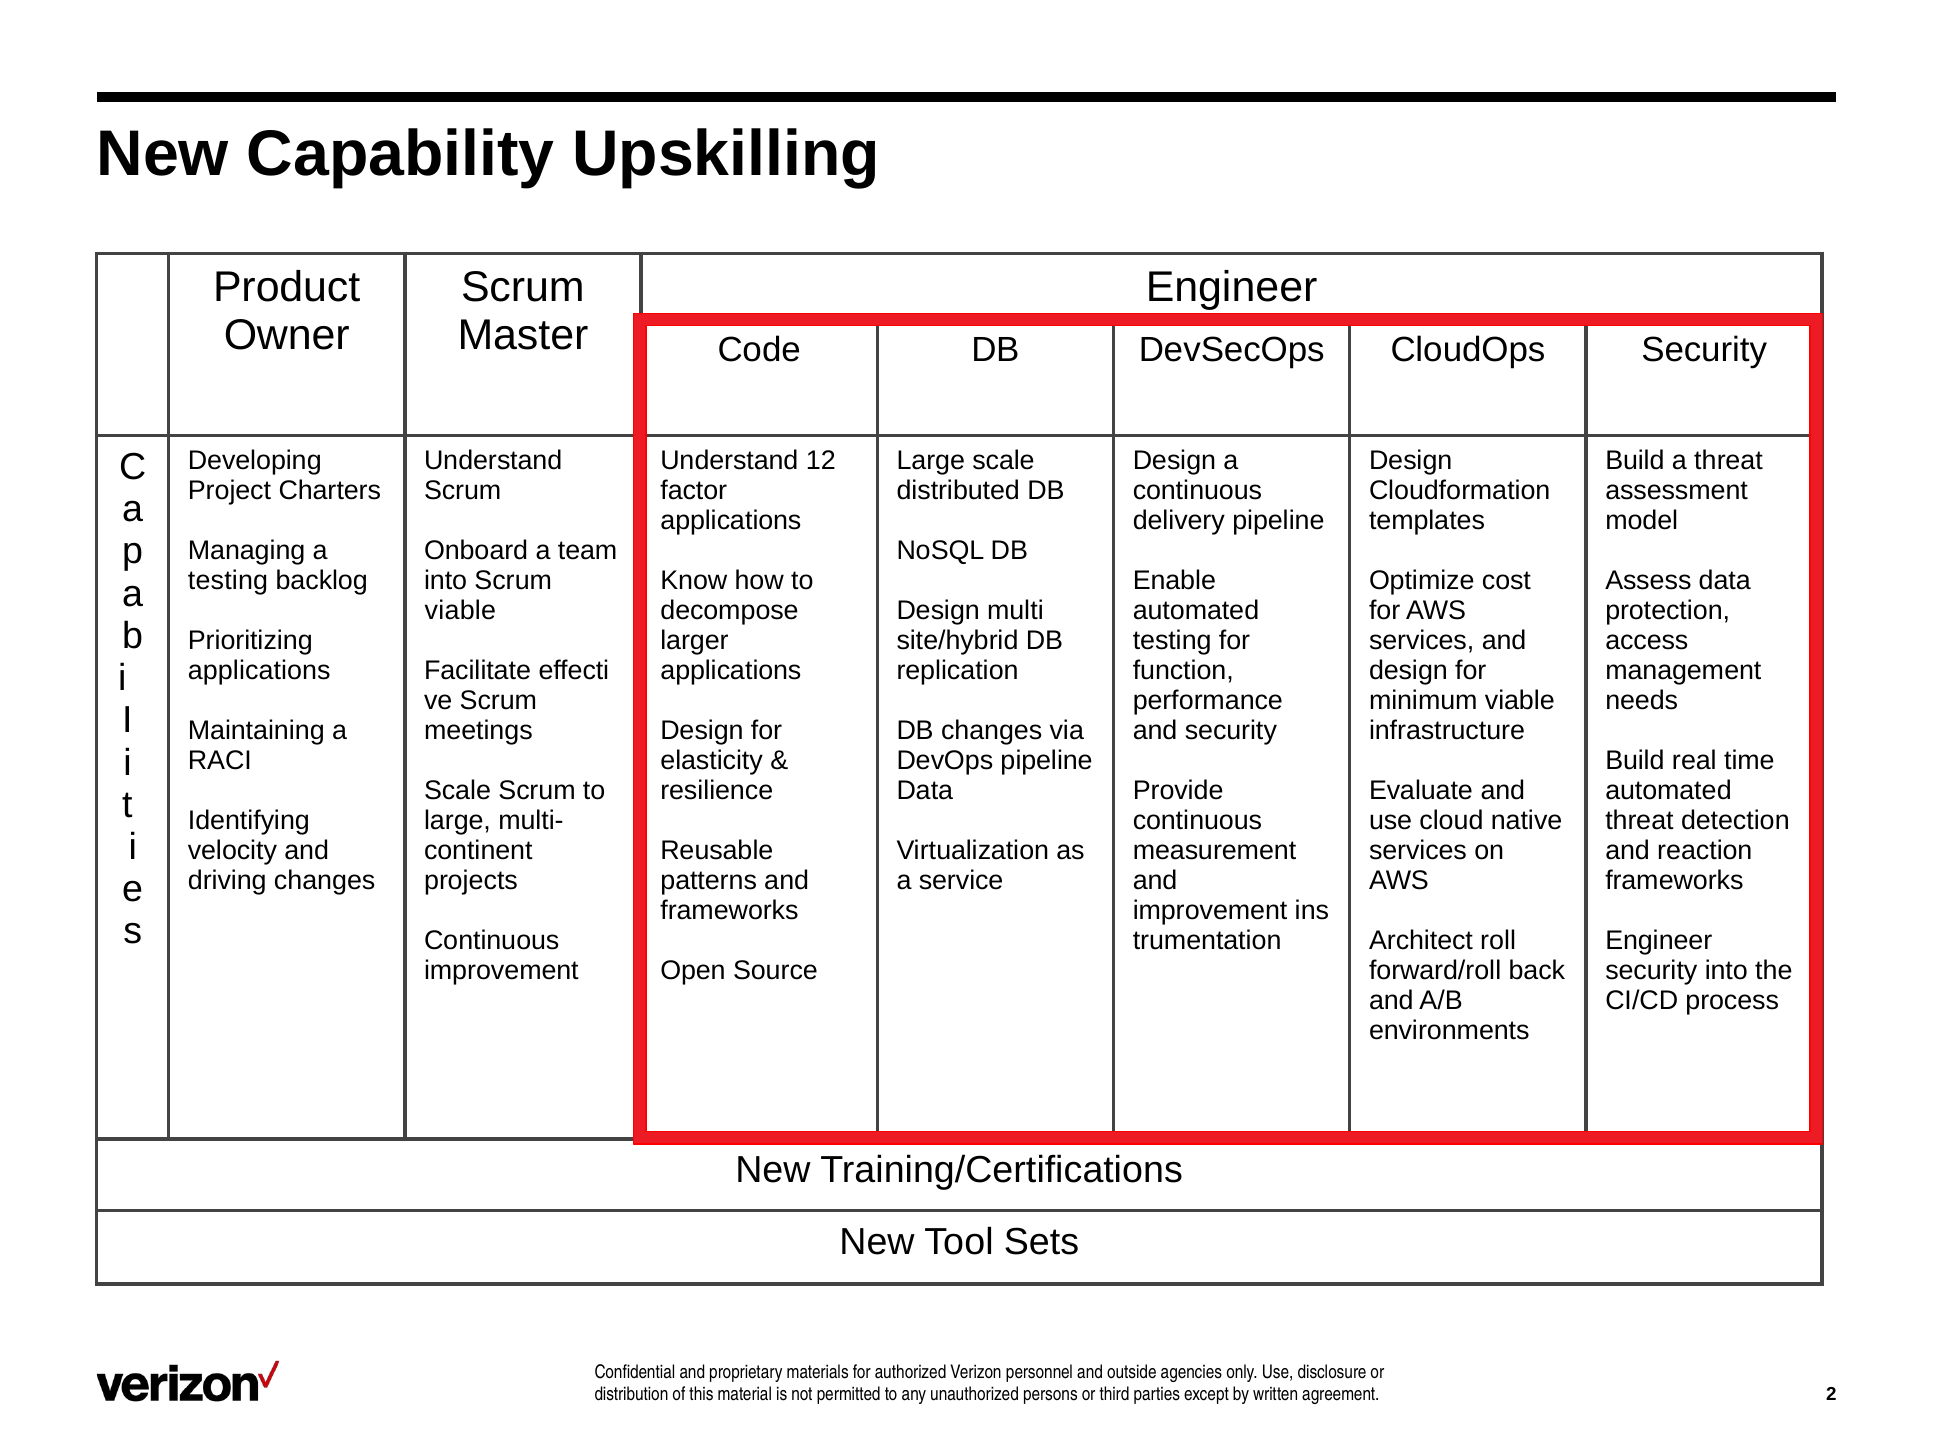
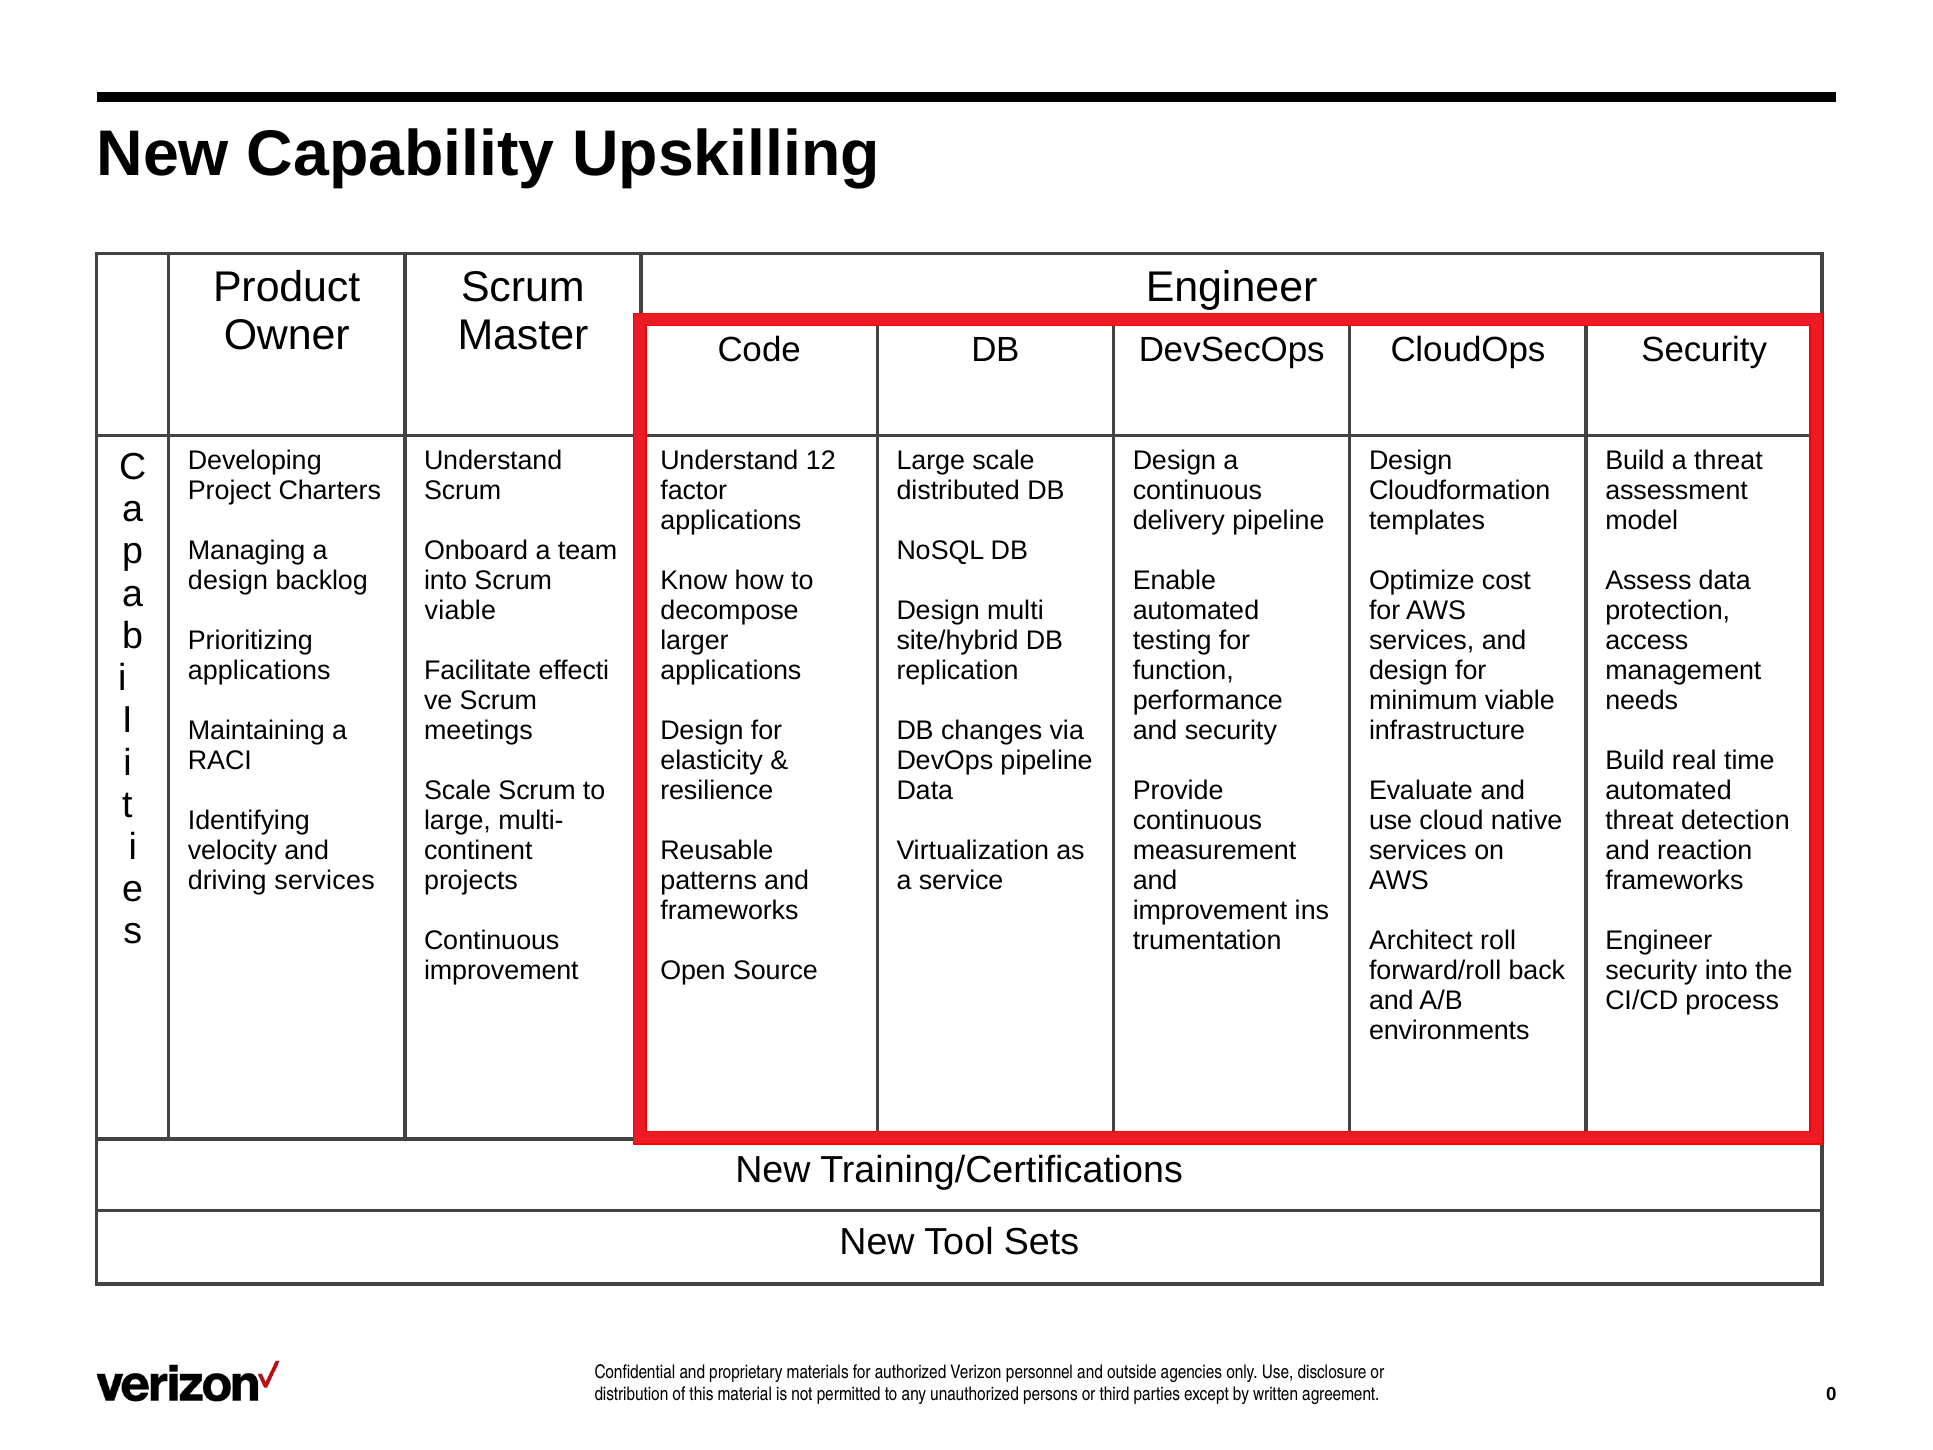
testing at (228, 580): testing -> design
driving changes: changes -> services
2: 2 -> 0
